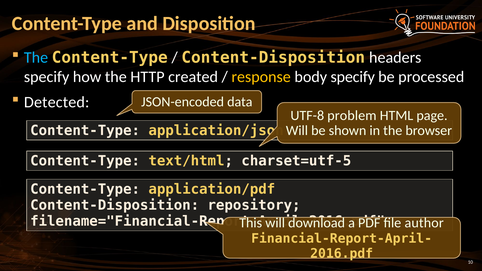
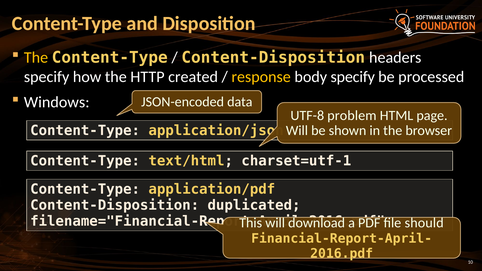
The at (36, 58) colour: light blue -> yellow
Detected: Detected -> Windows
charset=utf-5: charset=utf-5 -> charset=utf-1
repository: repository -> duplicated
author: author -> should
